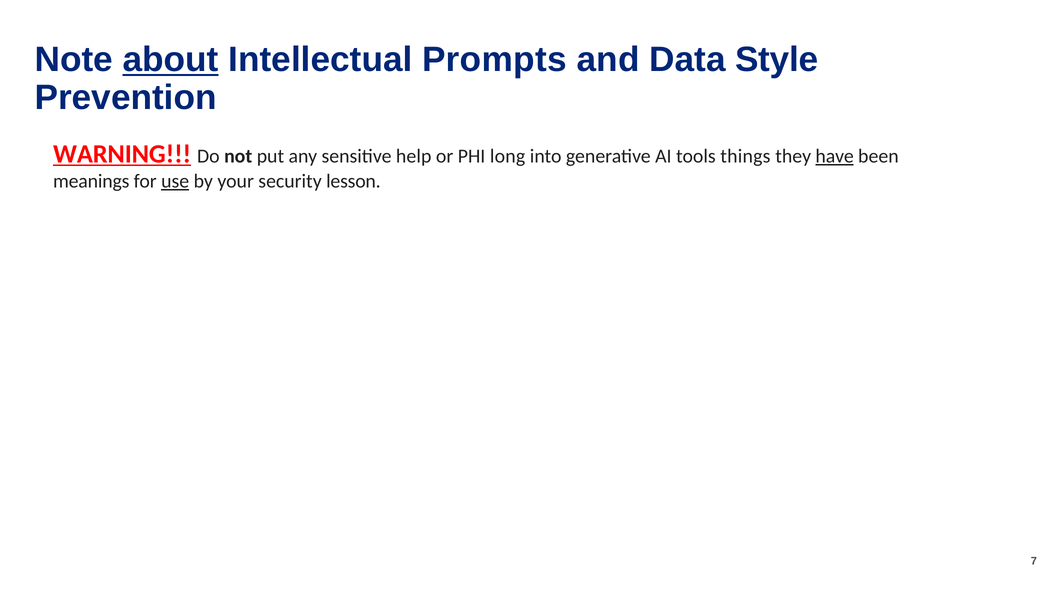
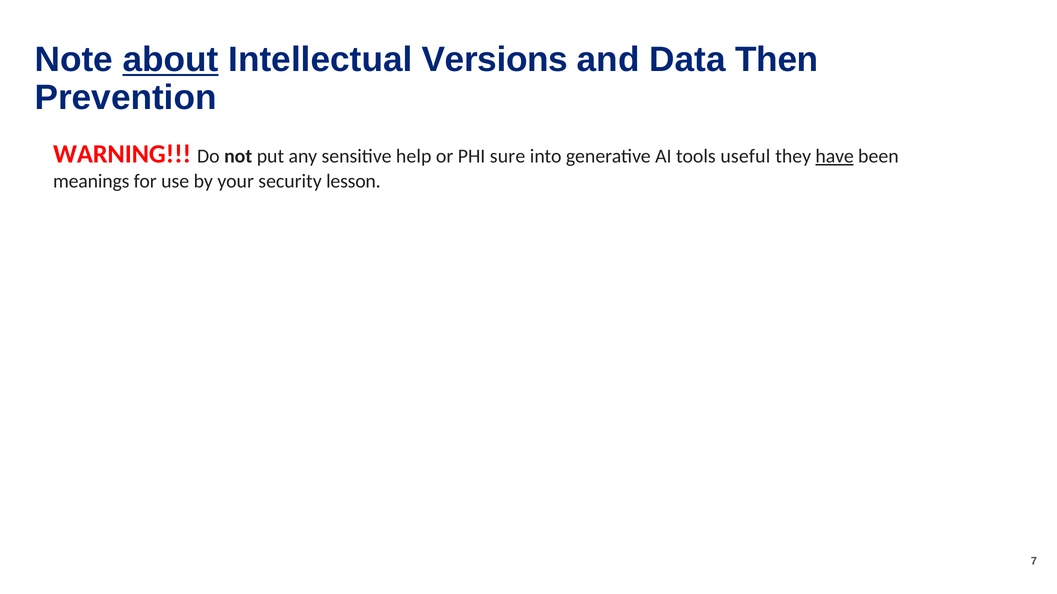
Prompts: Prompts -> Versions
Style: Style -> Then
WARNING underline: present -> none
long: long -> sure
things: things -> useful
use underline: present -> none
